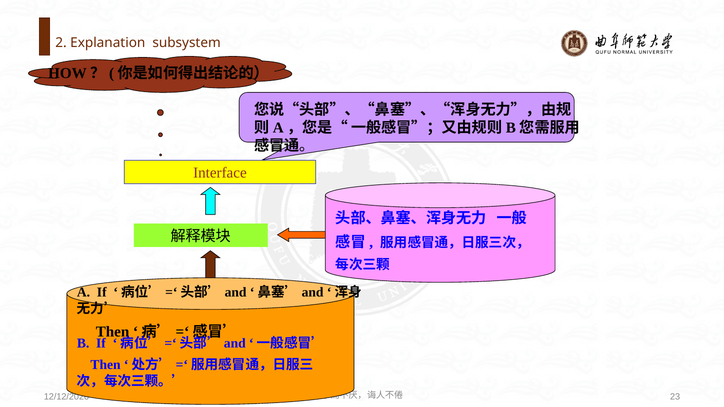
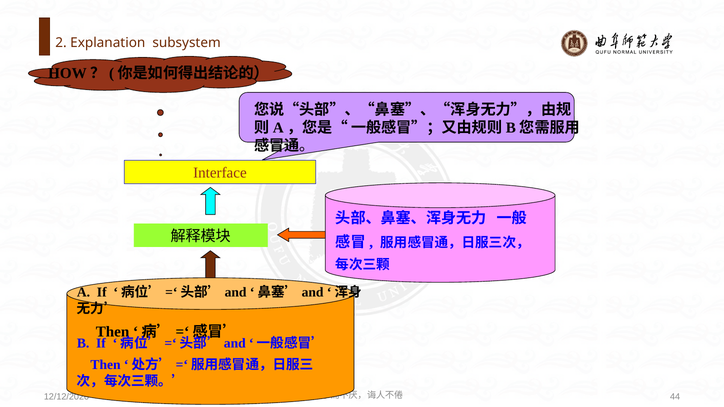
23: 23 -> 44
